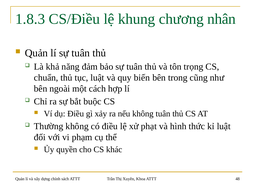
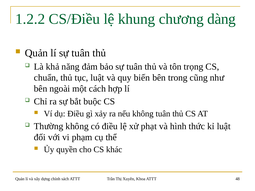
1.8.3: 1.8.3 -> 1.2.2
nhân: nhân -> dàng
